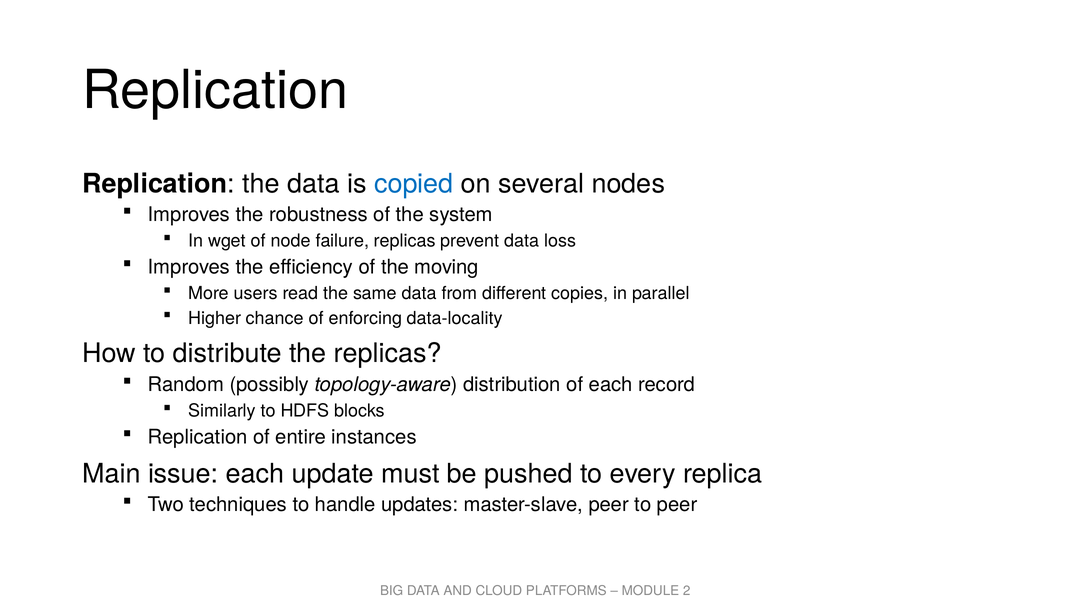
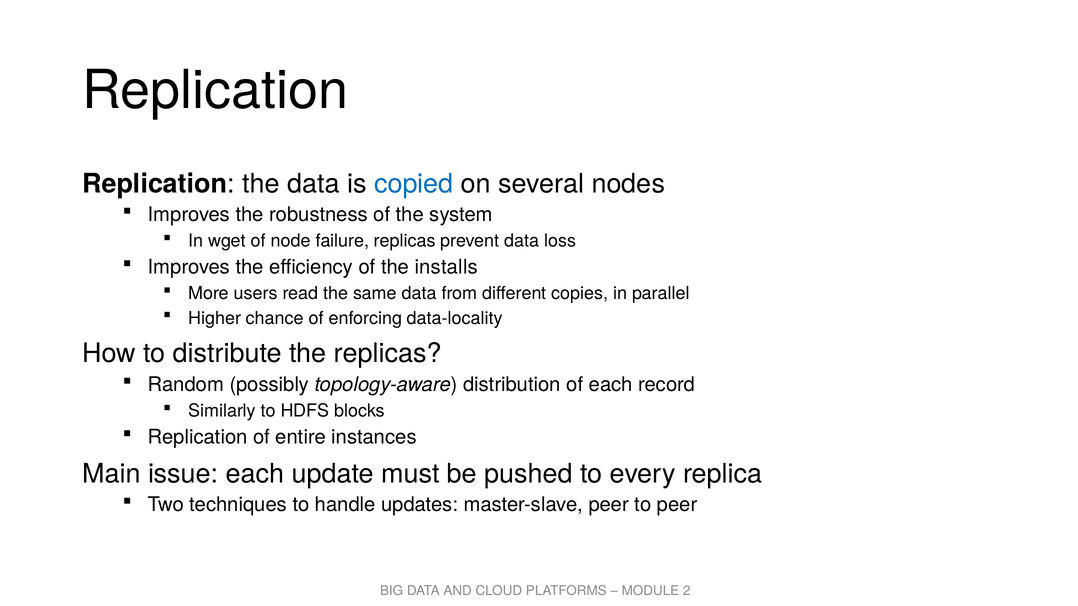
moving: moving -> installs
